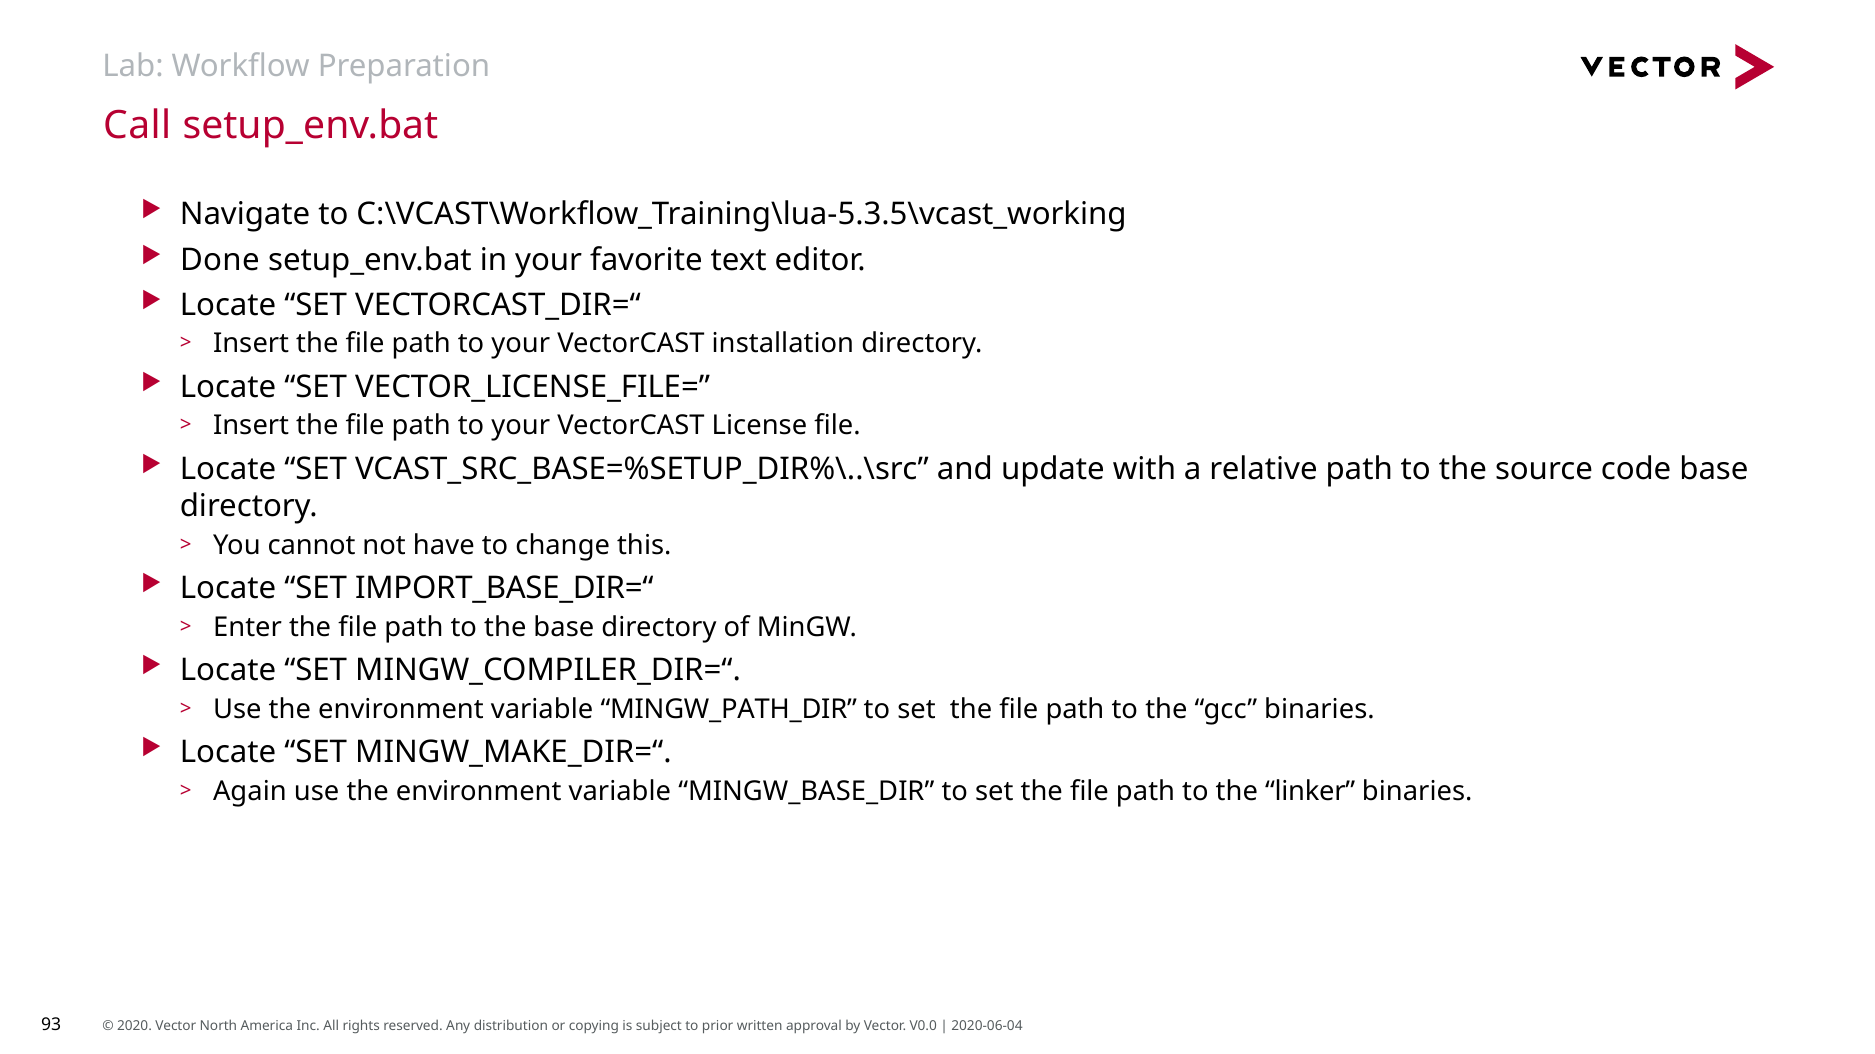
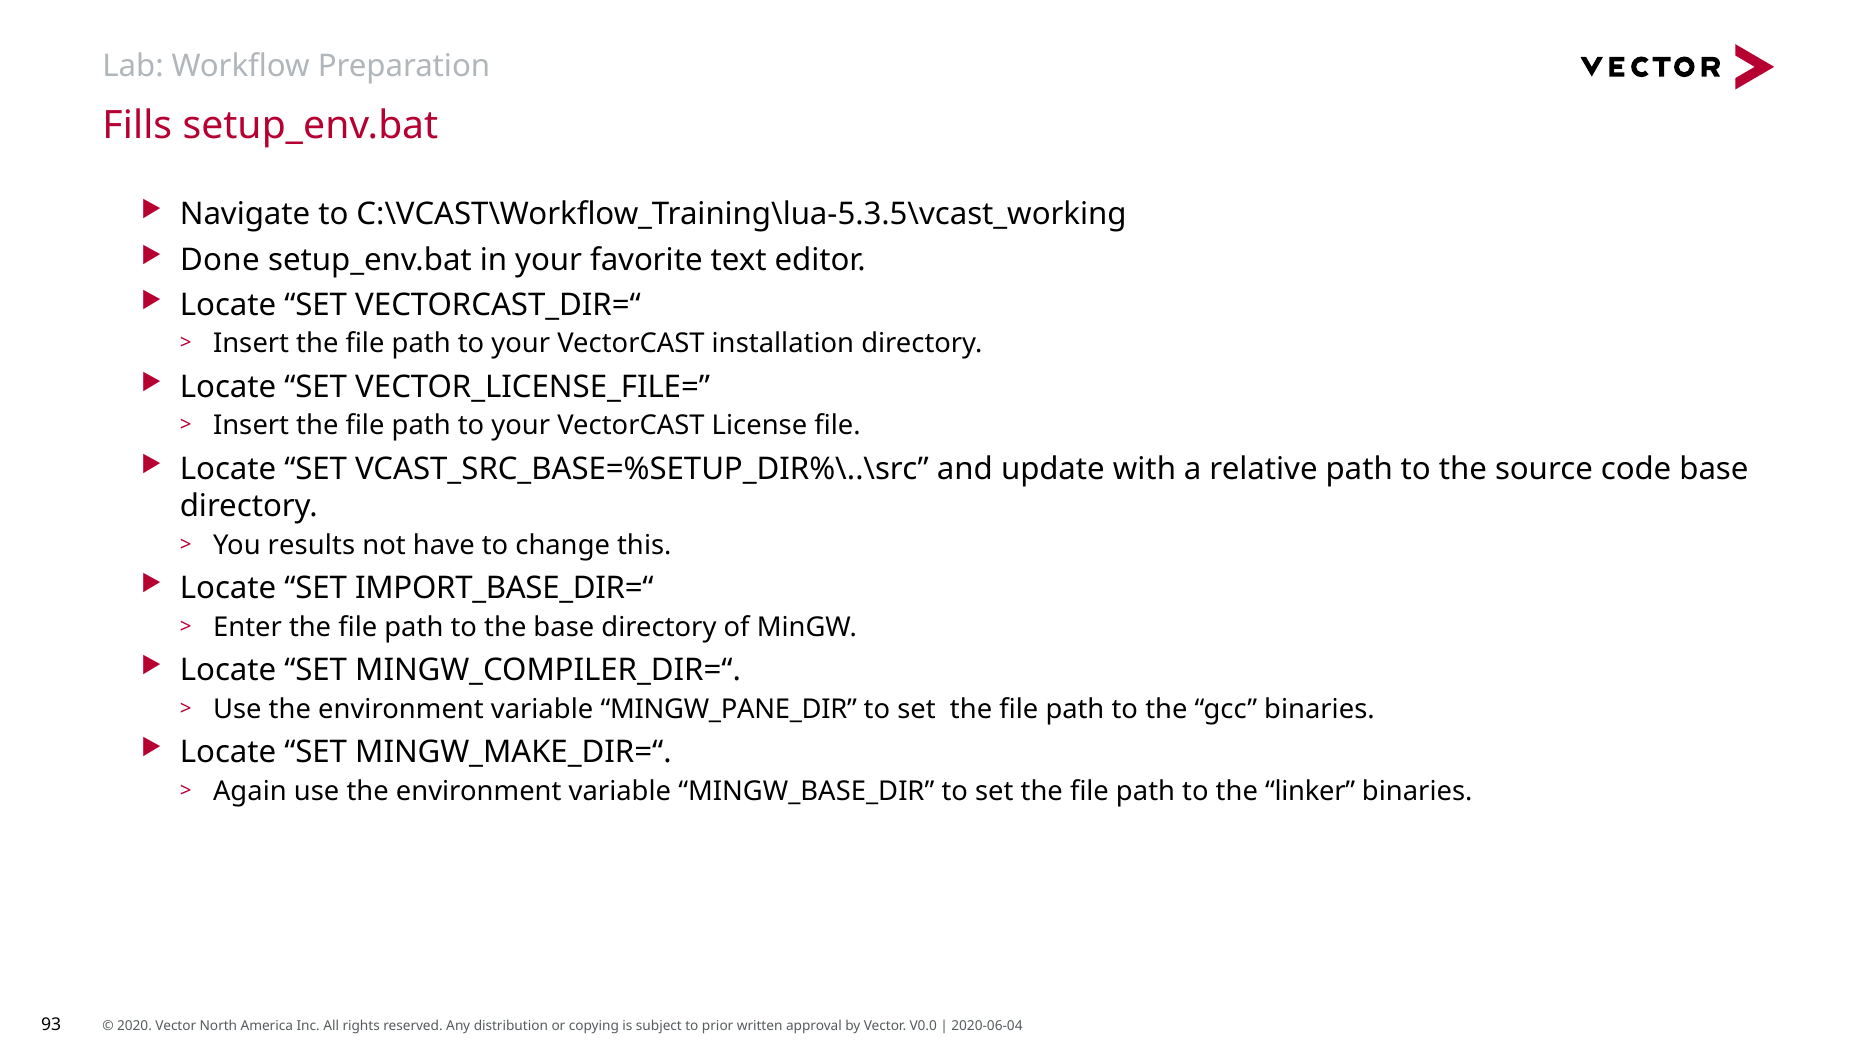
Call: Call -> Fills
cannot: cannot -> results
MINGW_PATH_DIR: MINGW_PATH_DIR -> MINGW_PANE_DIR
